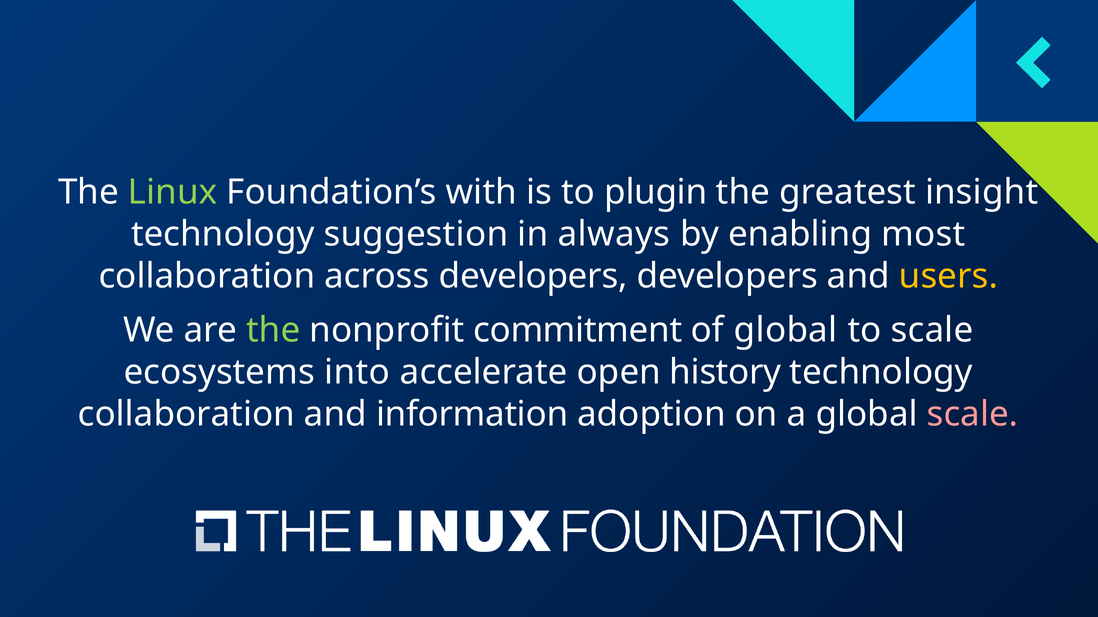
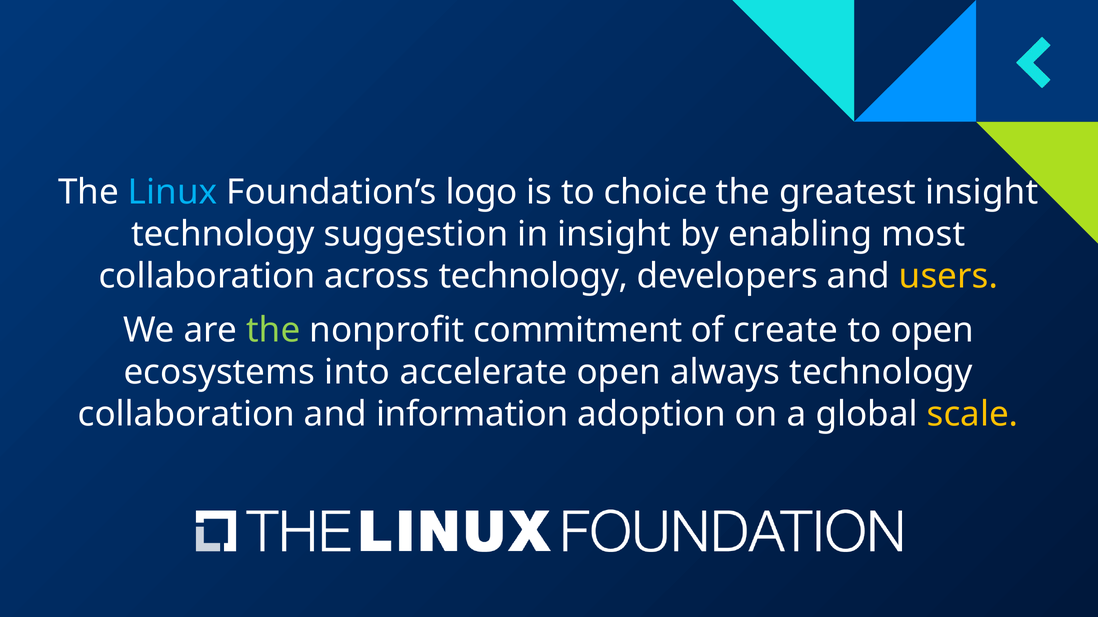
Linux colour: light green -> light blue
with: with -> logo
plugin: plugin -> choice
in always: always -> insight
across developers: developers -> technology
of global: global -> create
to scale: scale -> open
history: history -> always
scale at (973, 415) colour: pink -> yellow
